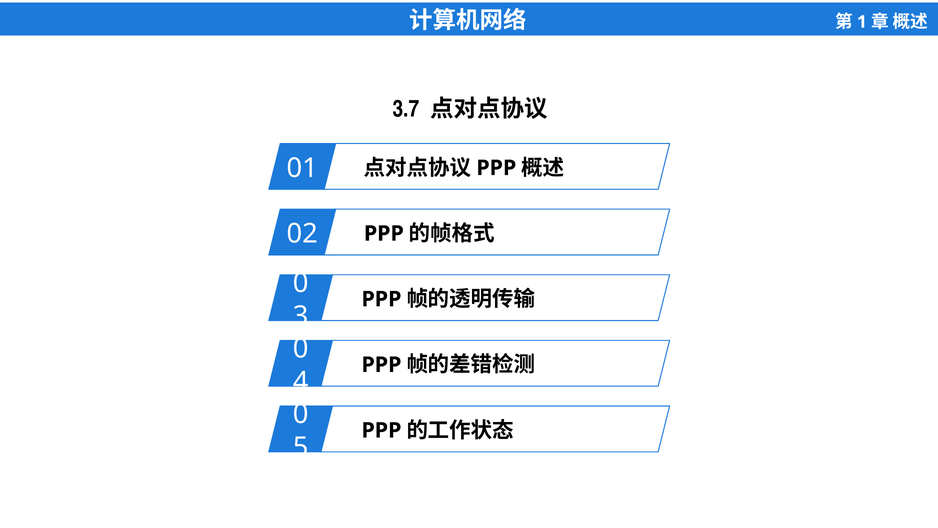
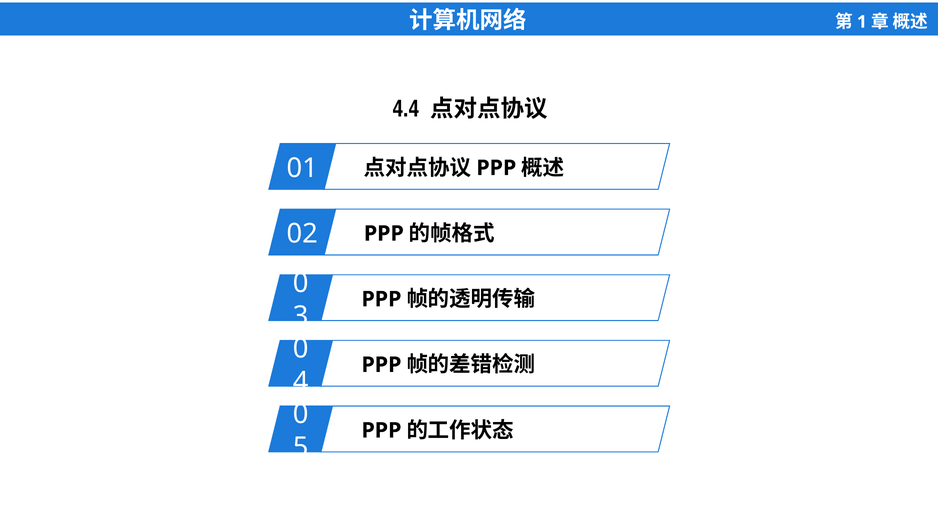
3.7: 3.7 -> 4.4
